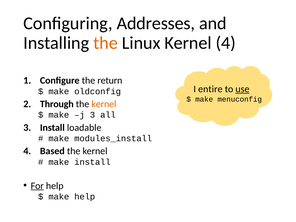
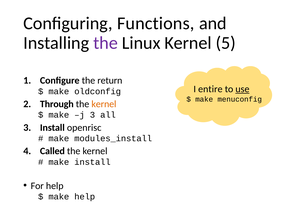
Addresses: Addresses -> Functions
the at (106, 43) colour: orange -> purple
Kernel 4: 4 -> 5
loadable: loadable -> openrisc
Based: Based -> Called
For underline: present -> none
